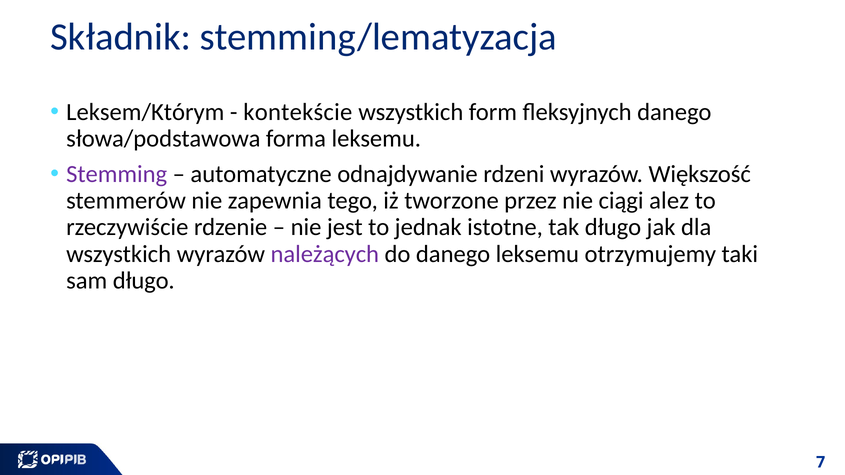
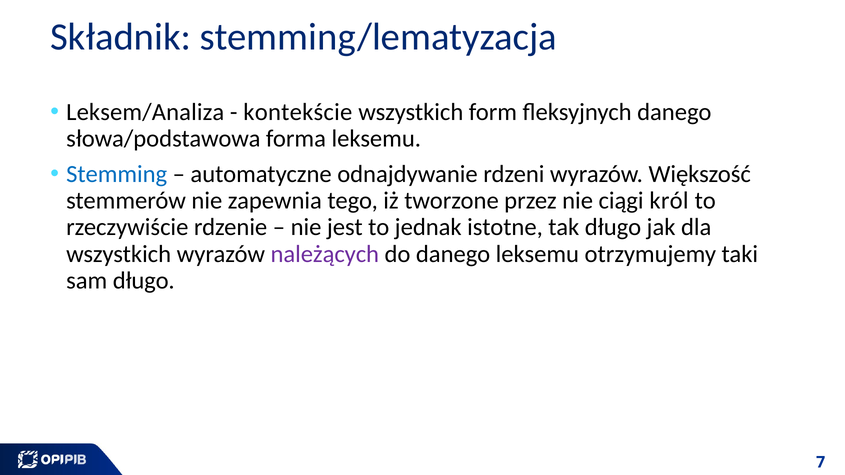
Leksem/Którym: Leksem/Którym -> Leksem/Analiza
Stemming colour: purple -> blue
alez: alez -> król
